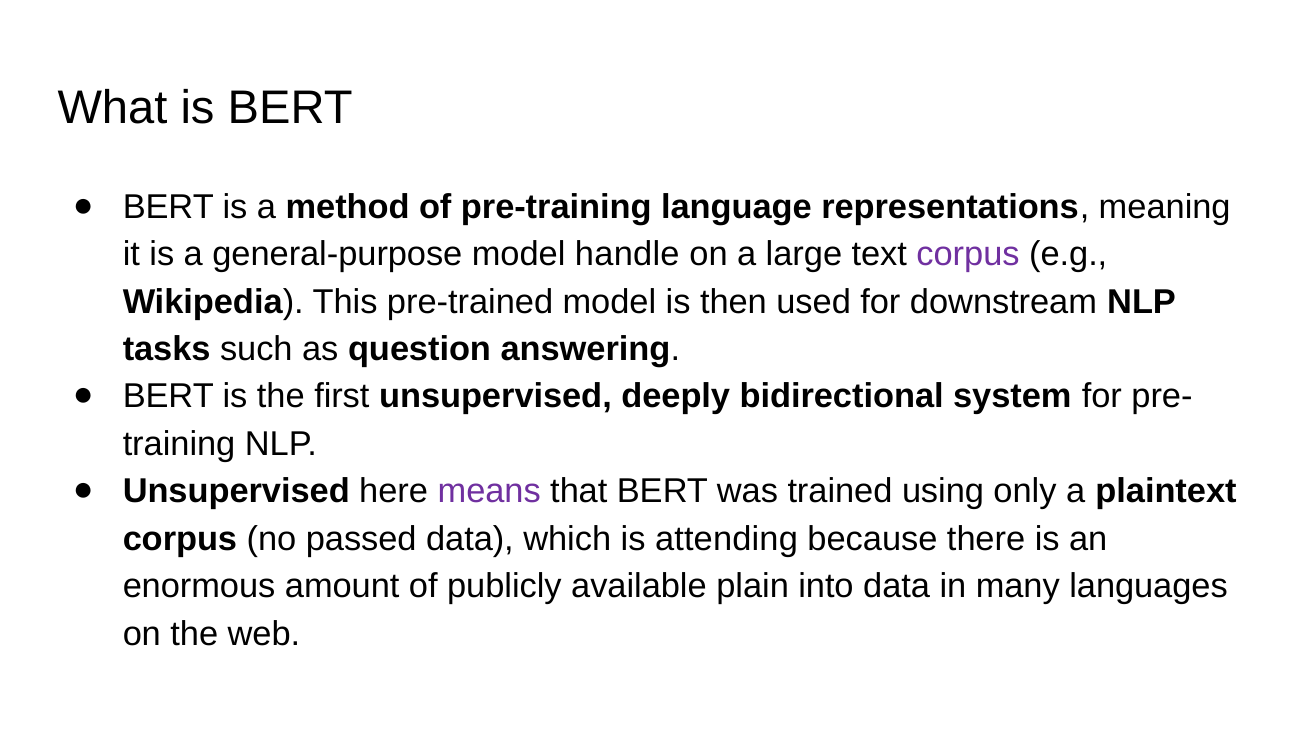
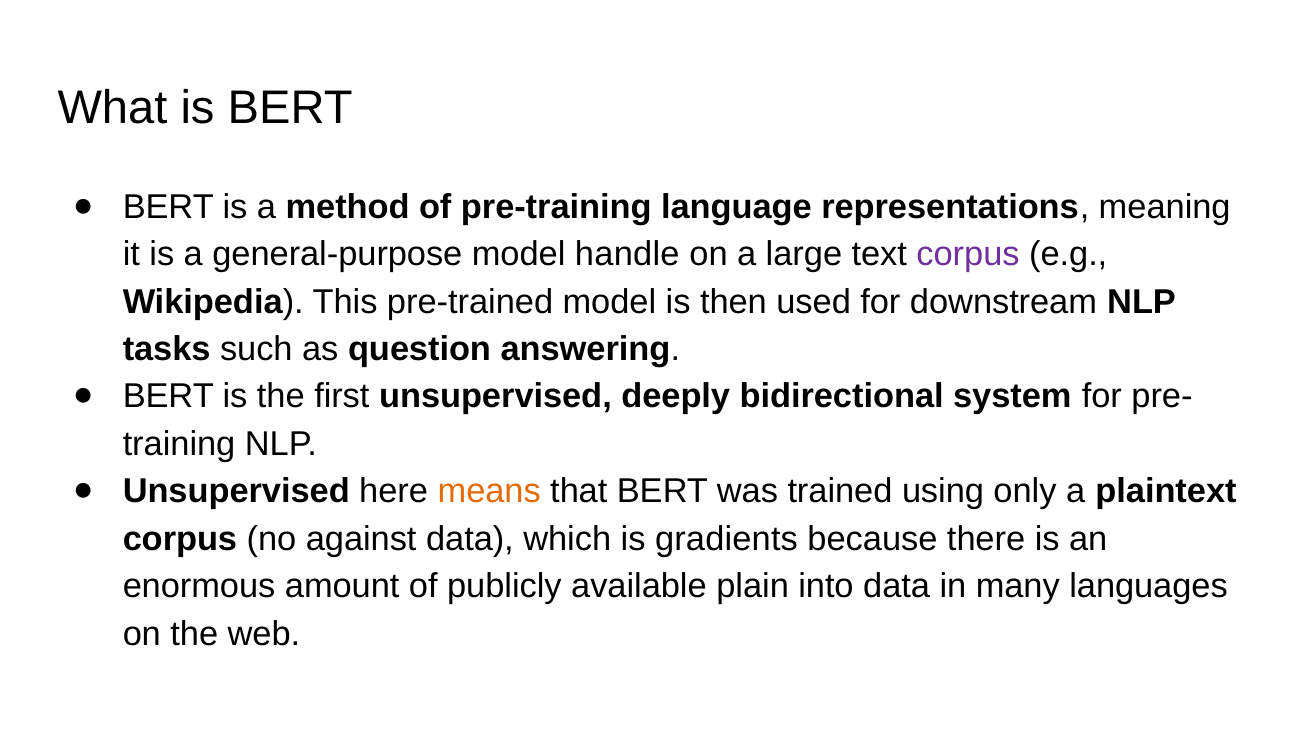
means colour: purple -> orange
passed: passed -> against
attending: attending -> gradients
